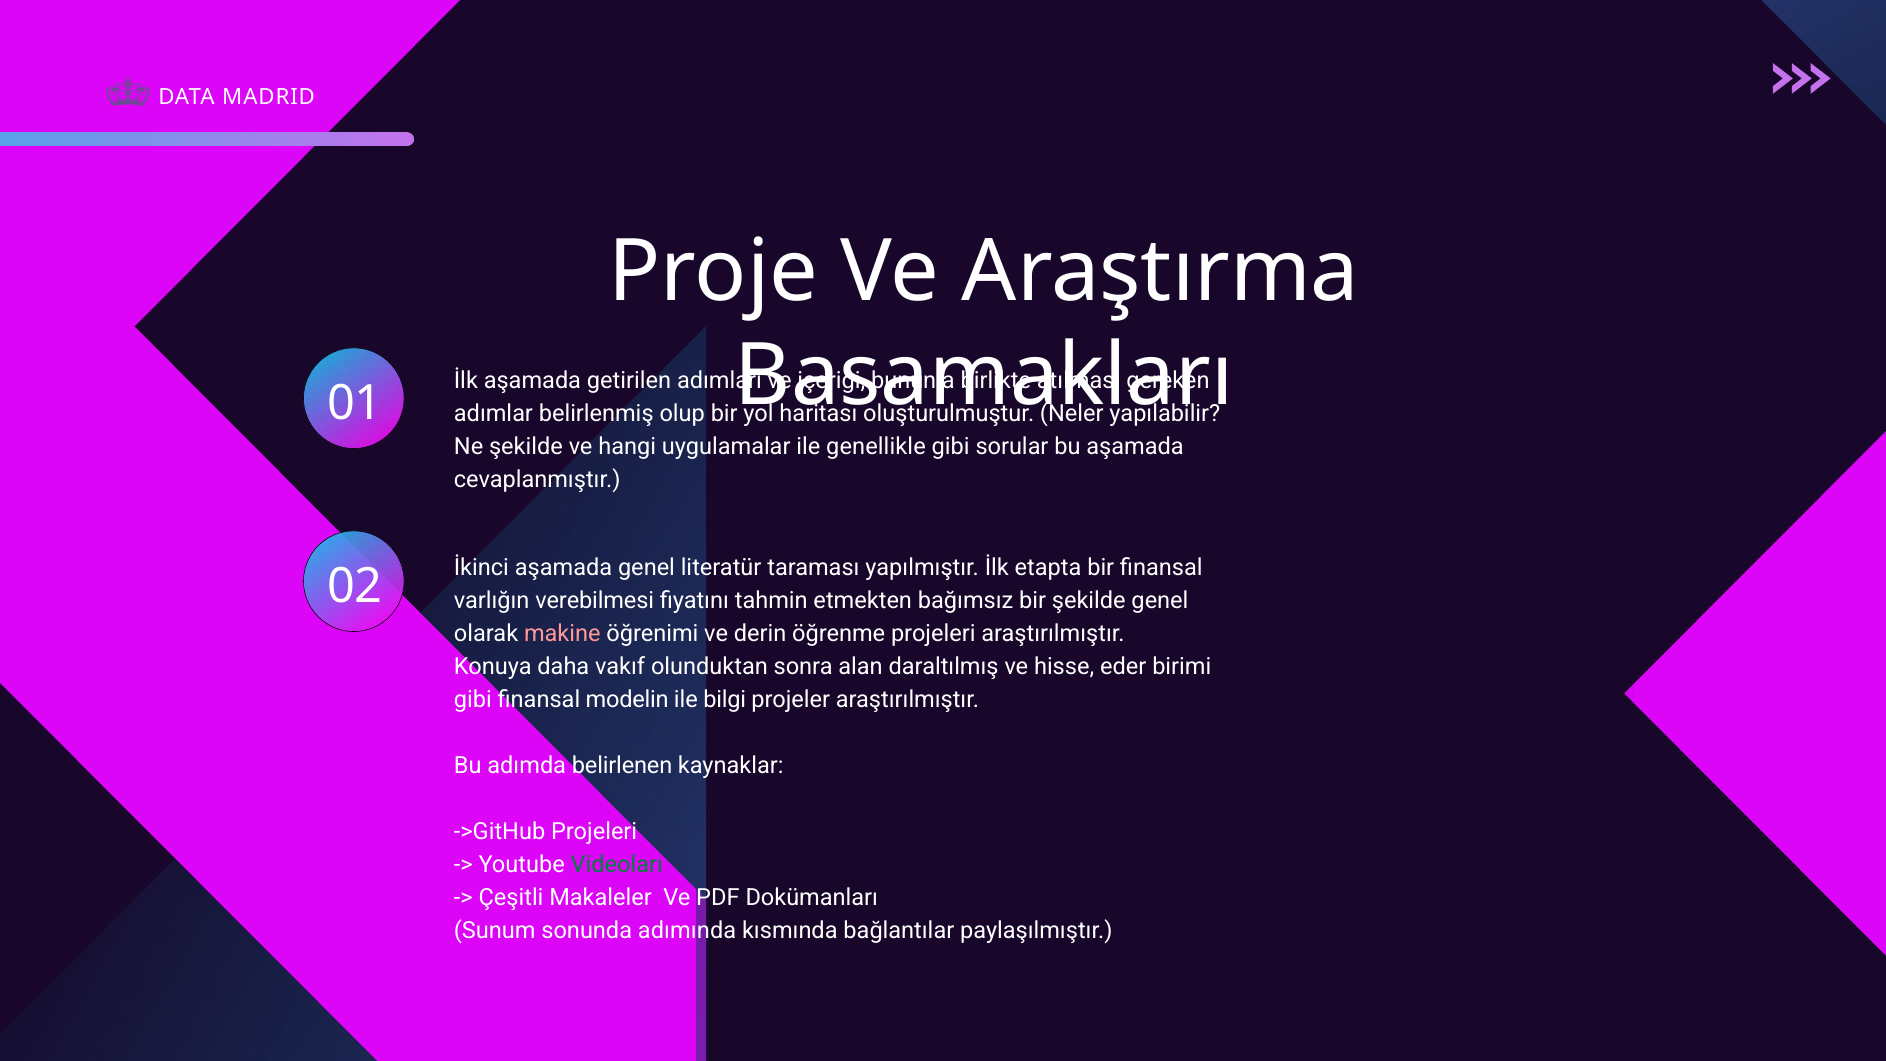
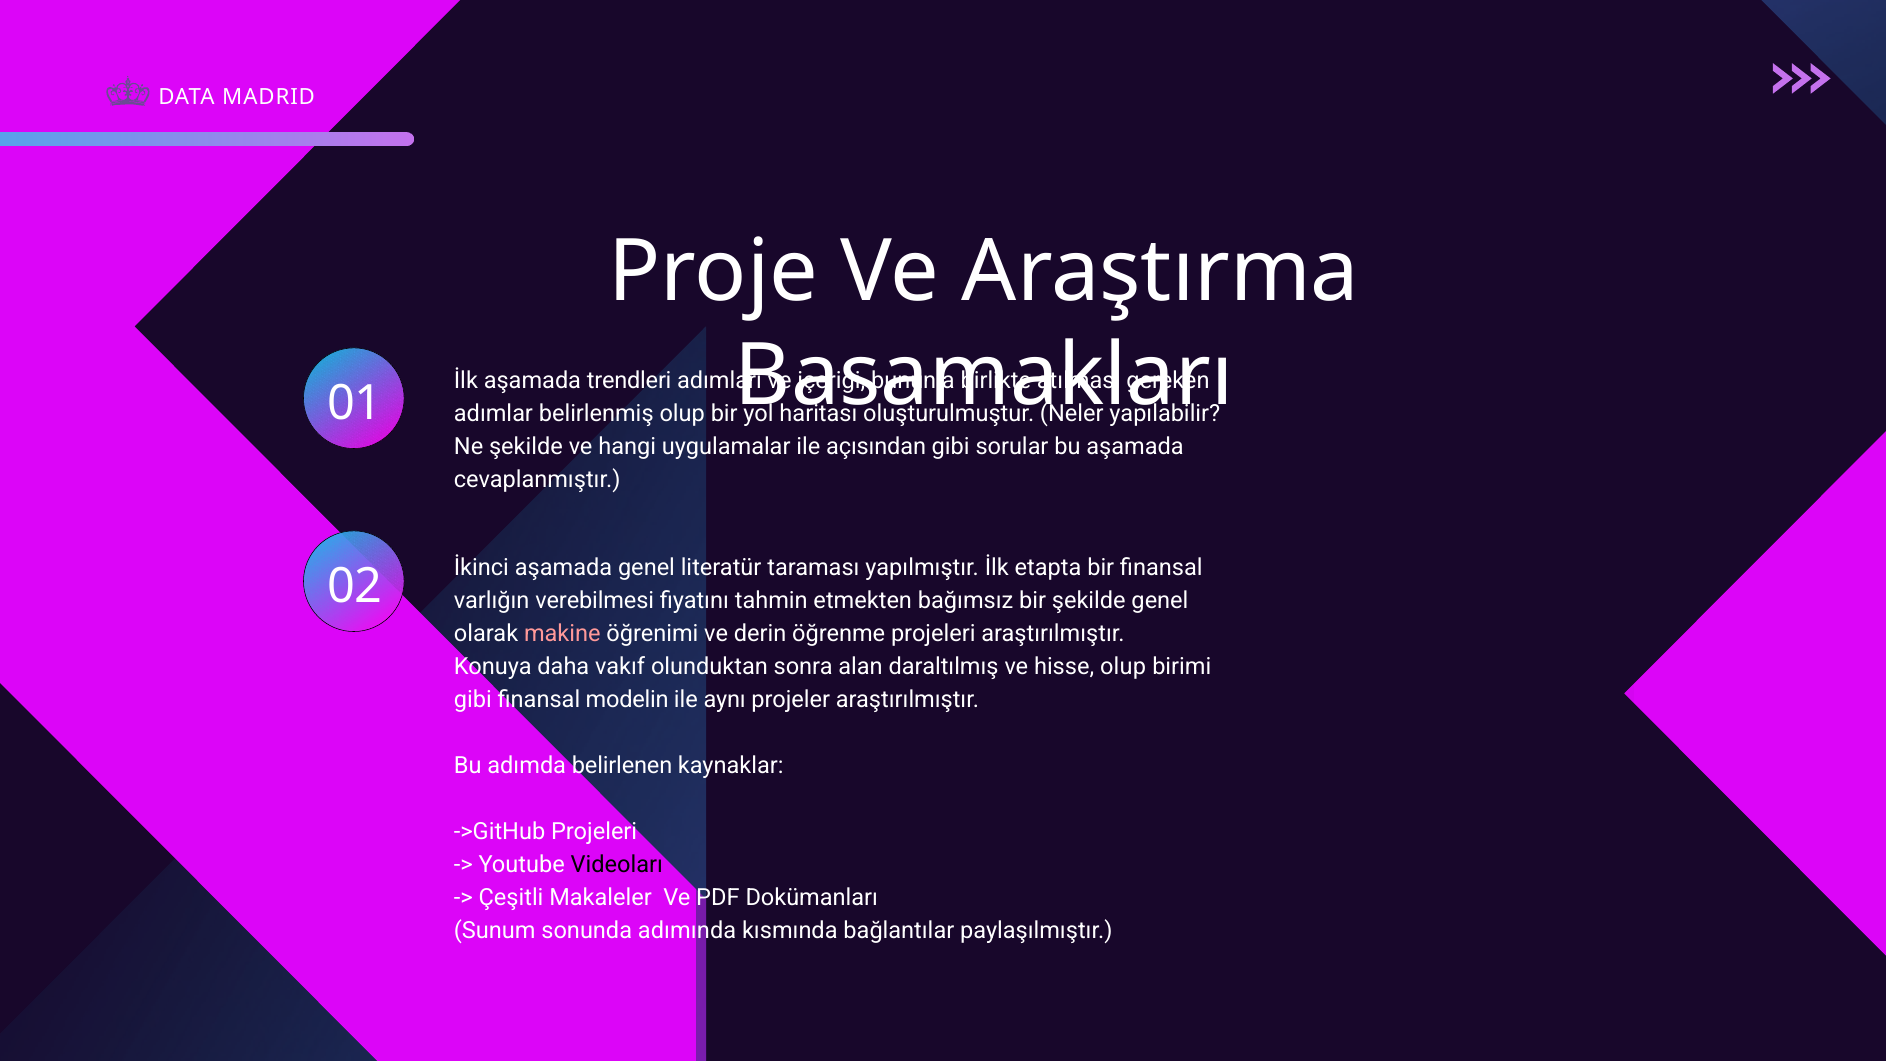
getirilen: getirilen -> trendleri
genellikle: genellikle -> açısından
hisse eder: eder -> olup
bilgi: bilgi -> aynı
Videoları colour: green -> black
